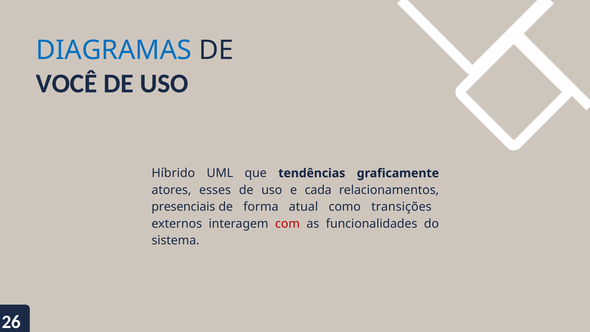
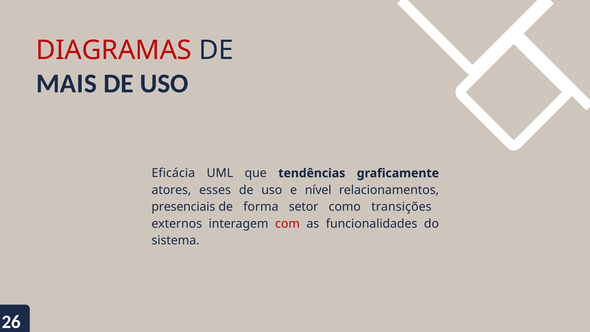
DIAGRAMAS colour: blue -> red
VOCÊ: VOCÊ -> MAIS
Híbrido: Híbrido -> Eficácia
cada: cada -> nível
atual: atual -> setor
